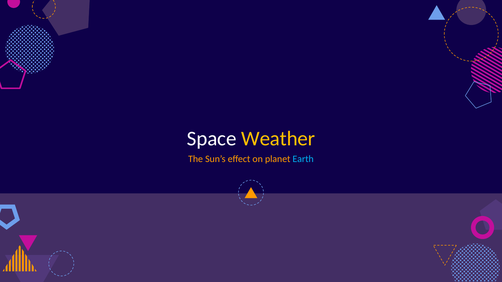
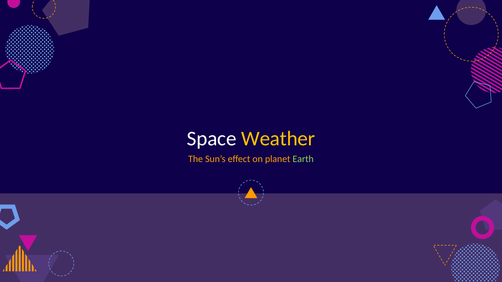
Earth colour: light blue -> light green
